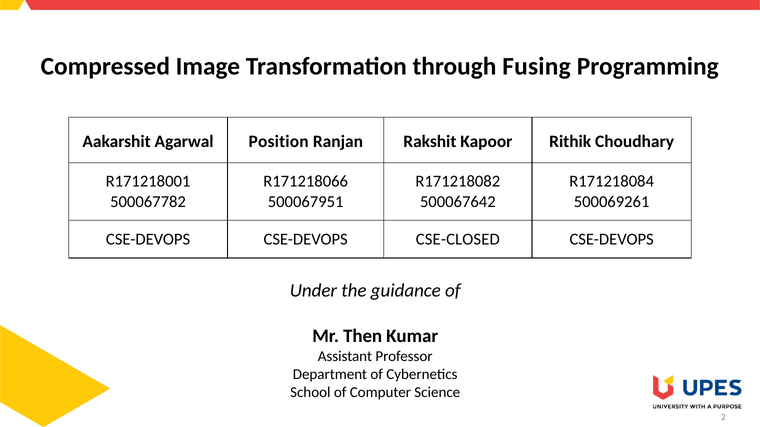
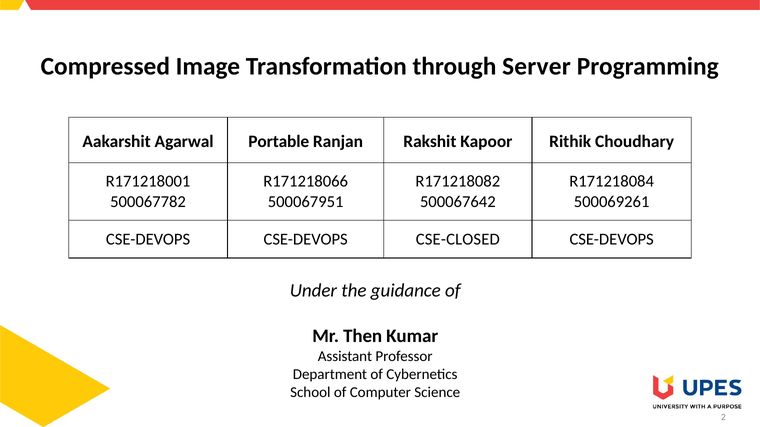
Fusing: Fusing -> Server
Position: Position -> Portable
